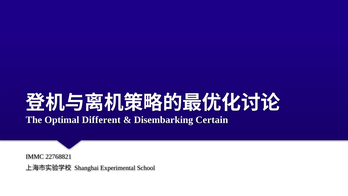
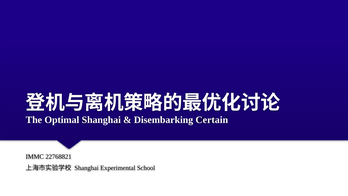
Optimal Different: Different -> Shanghai
